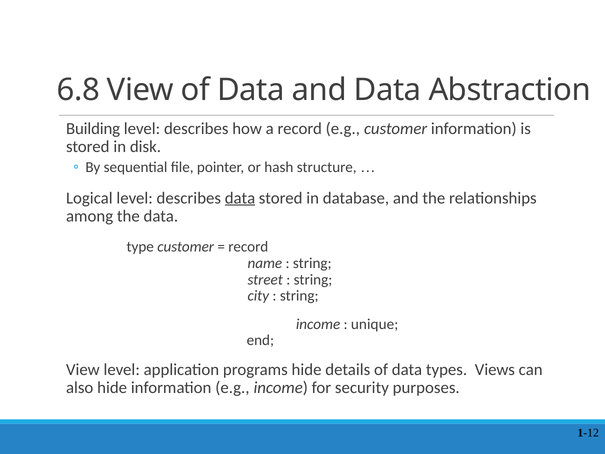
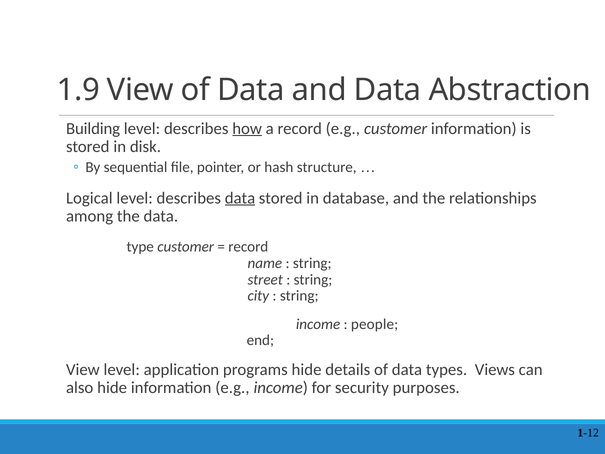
6.8: 6.8 -> 1.9
how underline: none -> present
unique: unique -> people
